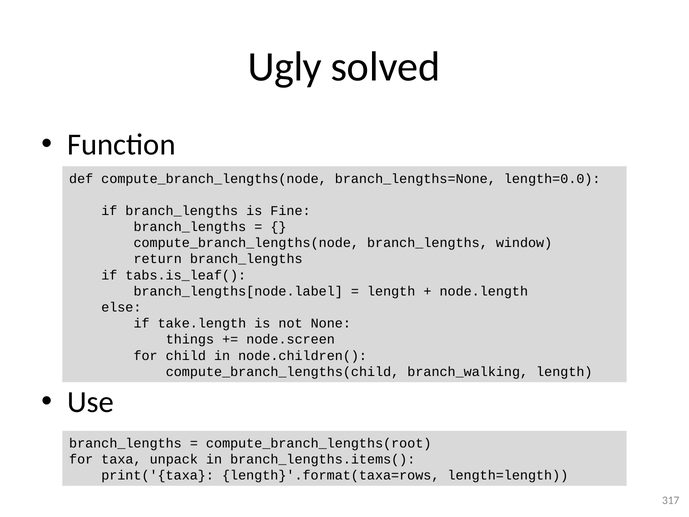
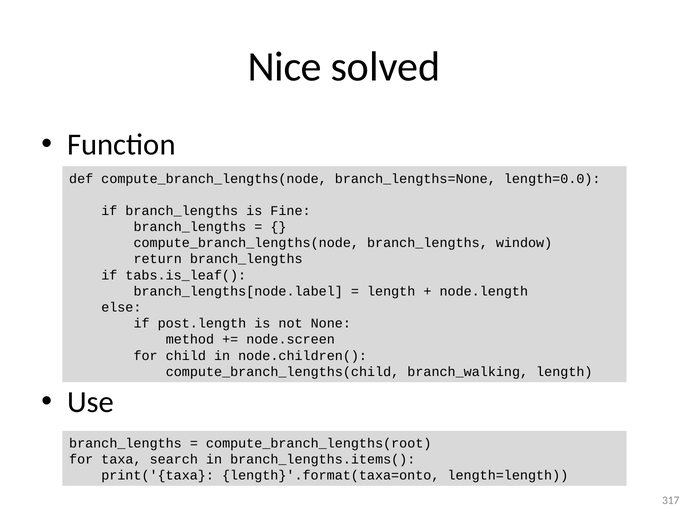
Ugly: Ugly -> Nice
take.length: take.length -> post.length
things: things -> method
unpack: unpack -> search
length}'.format(taxa=rows: length}'.format(taxa=rows -> length}'.format(taxa=onto
